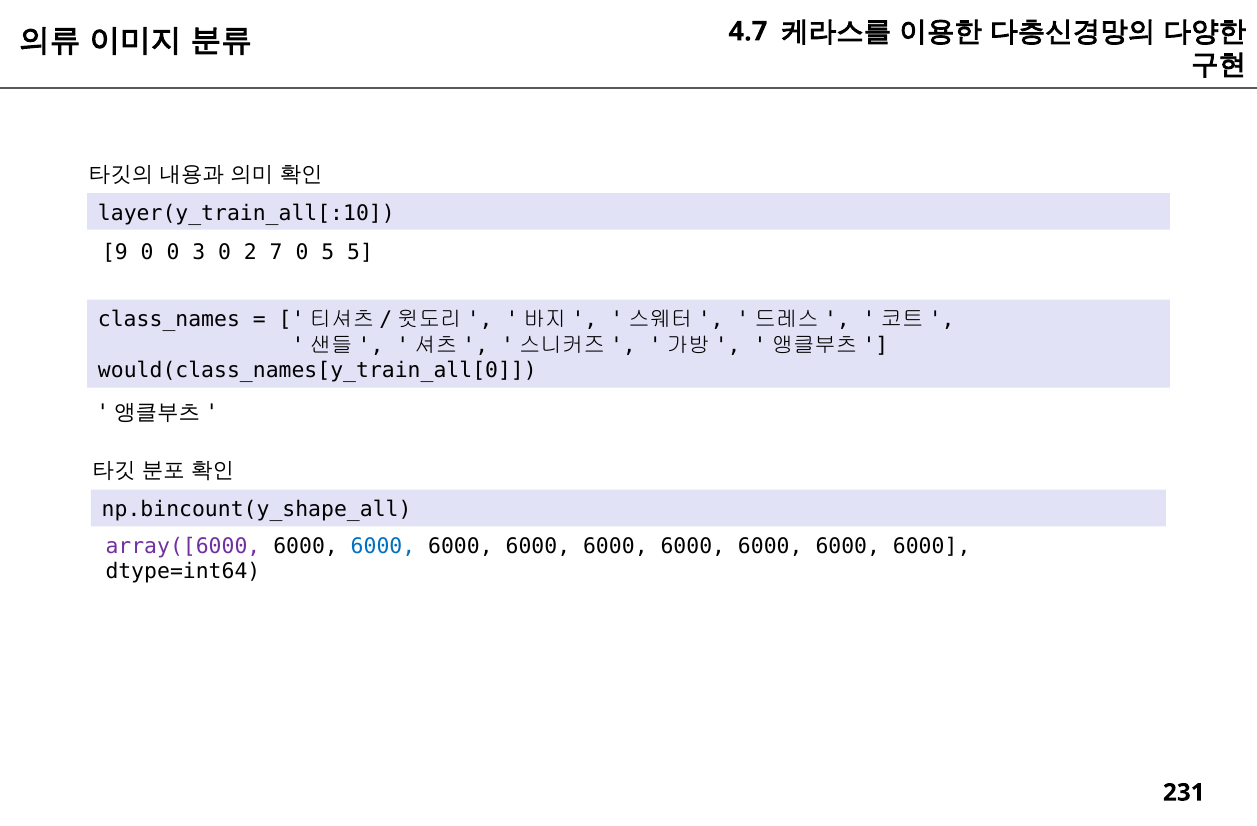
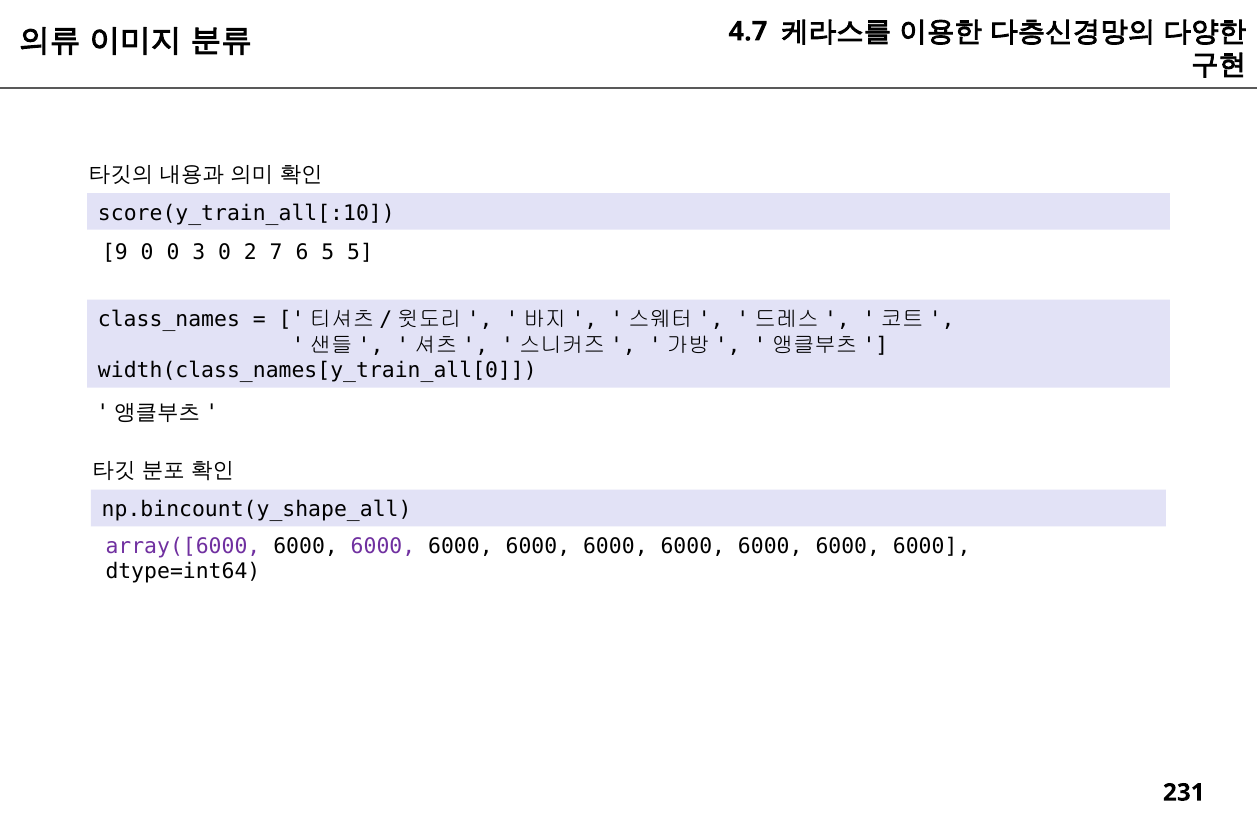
layer(y_train_all[:10: layer(y_train_all[:10 -> score(y_train_all[:10
7 0: 0 -> 6
would(class_names[y_train_all[0: would(class_names[y_train_all[0 -> width(class_names[y_train_all[0
6000 at (383, 546) colour: blue -> purple
